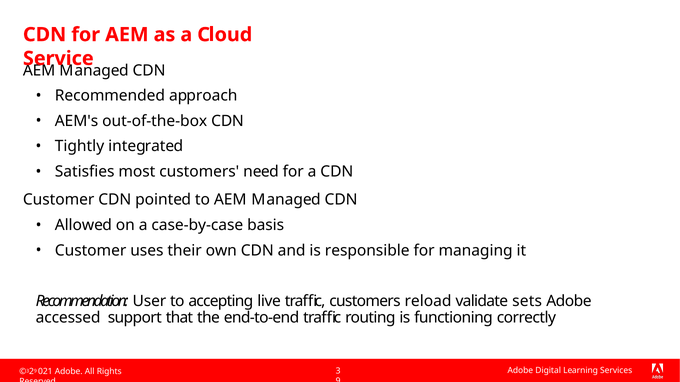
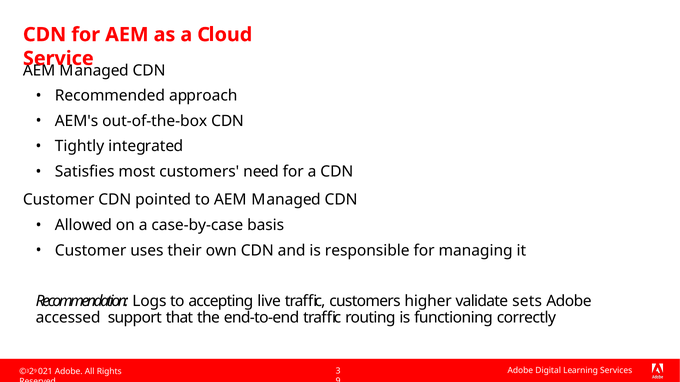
User: User -> Logs
reload: reload -> higher
